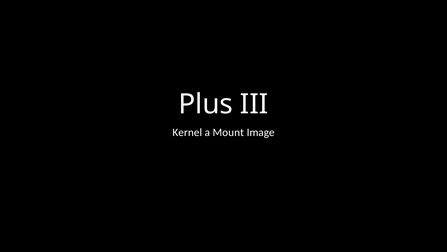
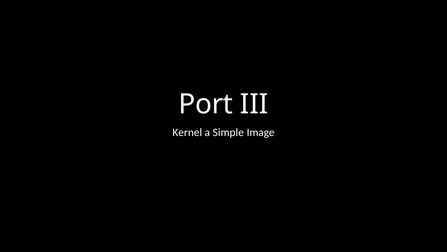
Plus: Plus -> Port
Mount: Mount -> Simple
